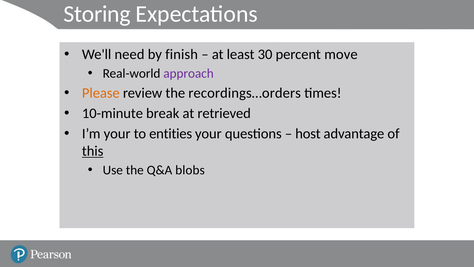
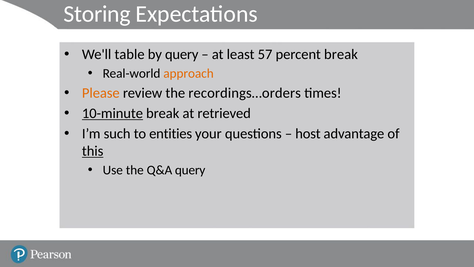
need: need -> table
by finish: finish -> query
30: 30 -> 57
percent move: move -> break
approach colour: purple -> orange
10-minute underline: none -> present
I’m your: your -> such
Q&A blobs: blobs -> query
